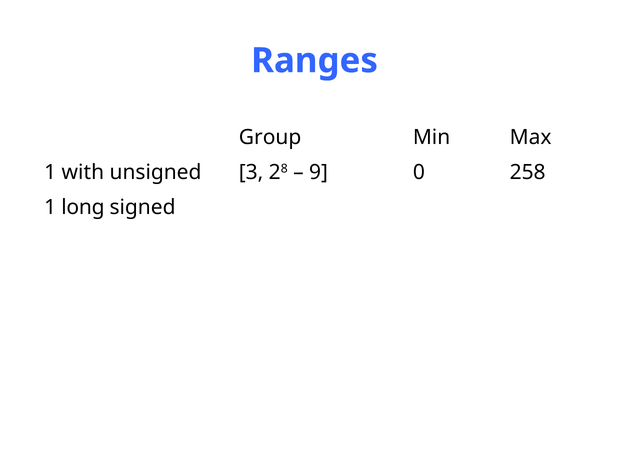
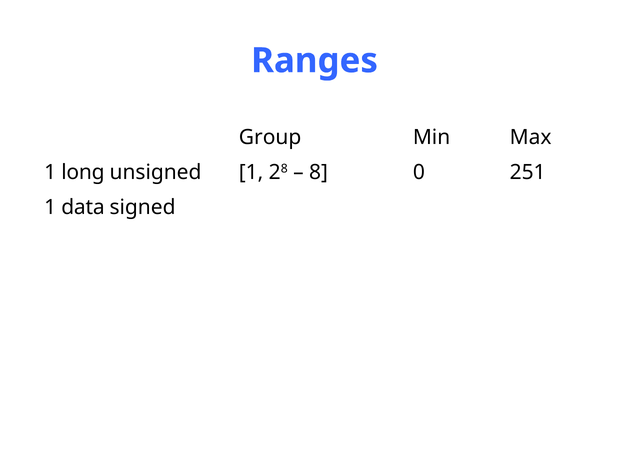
with: with -> long
unsigned 3: 3 -> 1
9: 9 -> 8
258: 258 -> 251
long: long -> data
